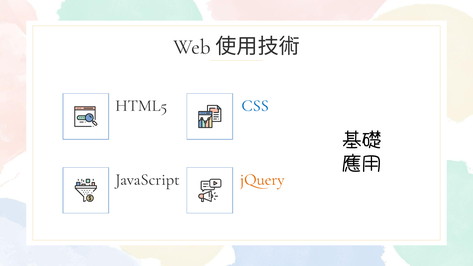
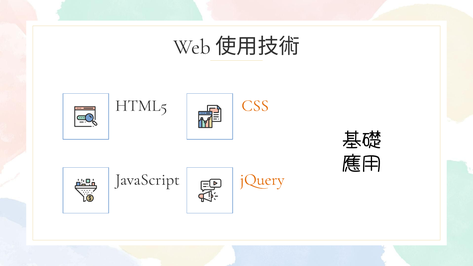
CSS colour: blue -> orange
